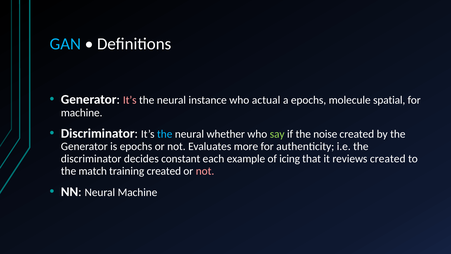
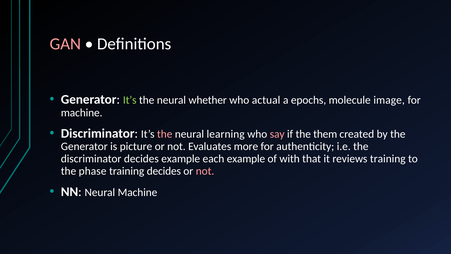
GAN colour: light blue -> pink
It’s at (130, 100) colour: pink -> light green
instance: instance -> whether
spatial: spatial -> image
the at (165, 134) colour: light blue -> pink
whether: whether -> learning
say colour: light green -> pink
noise: noise -> them
is epochs: epochs -> picture
decides constant: constant -> example
icing: icing -> with
reviews created: created -> training
match: match -> phase
training created: created -> decides
